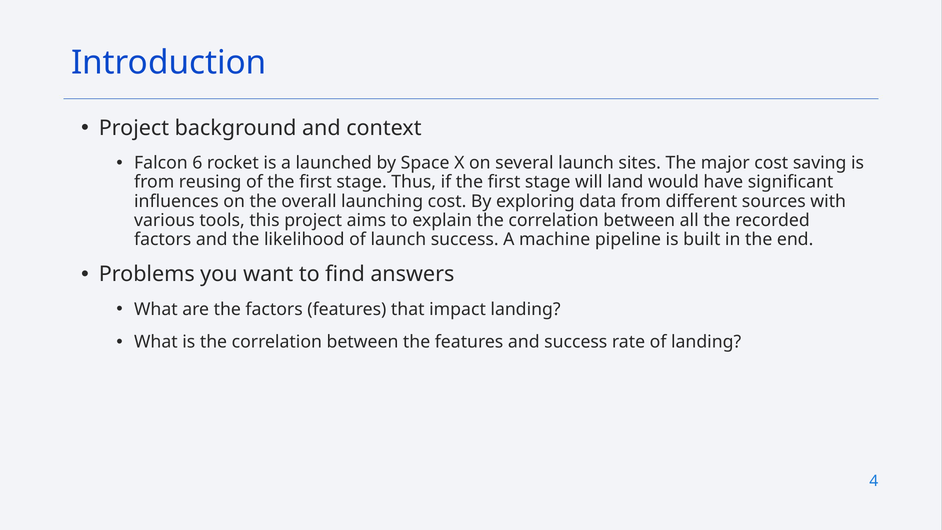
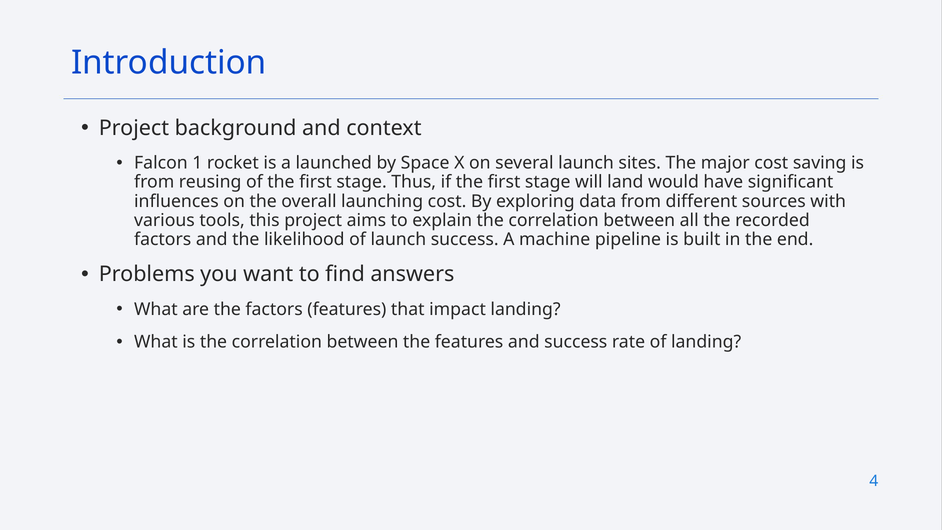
6: 6 -> 1
